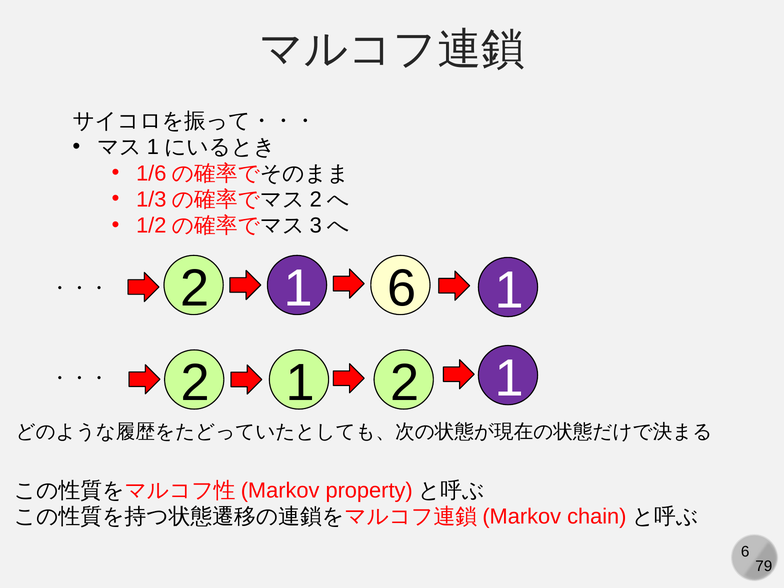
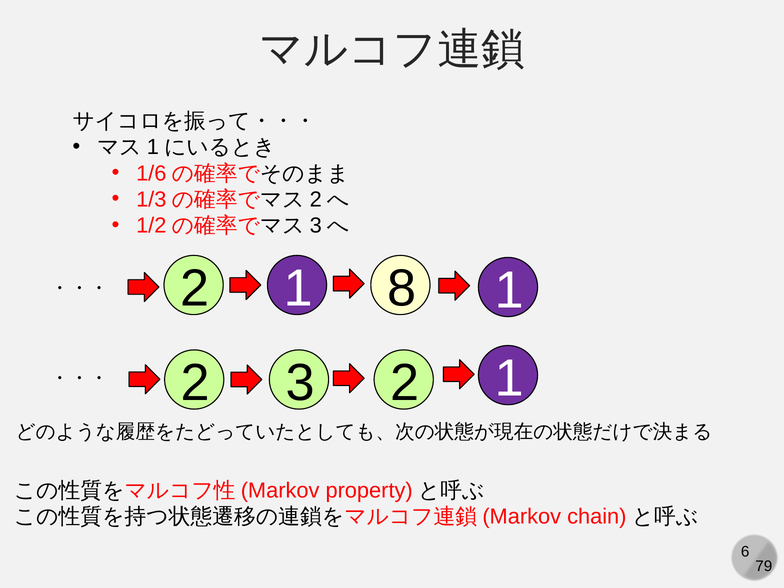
2 6: 6 -> 8
1 at (300, 383): 1 -> 3
